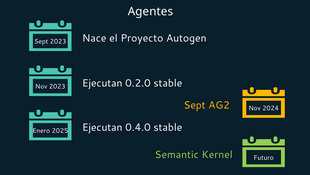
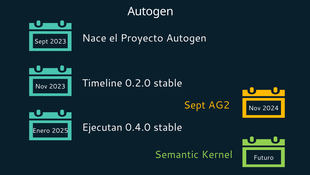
Agentes at (150, 12): Agentes -> Autogen
2023 Ejecutan: Ejecutan -> Timeline
